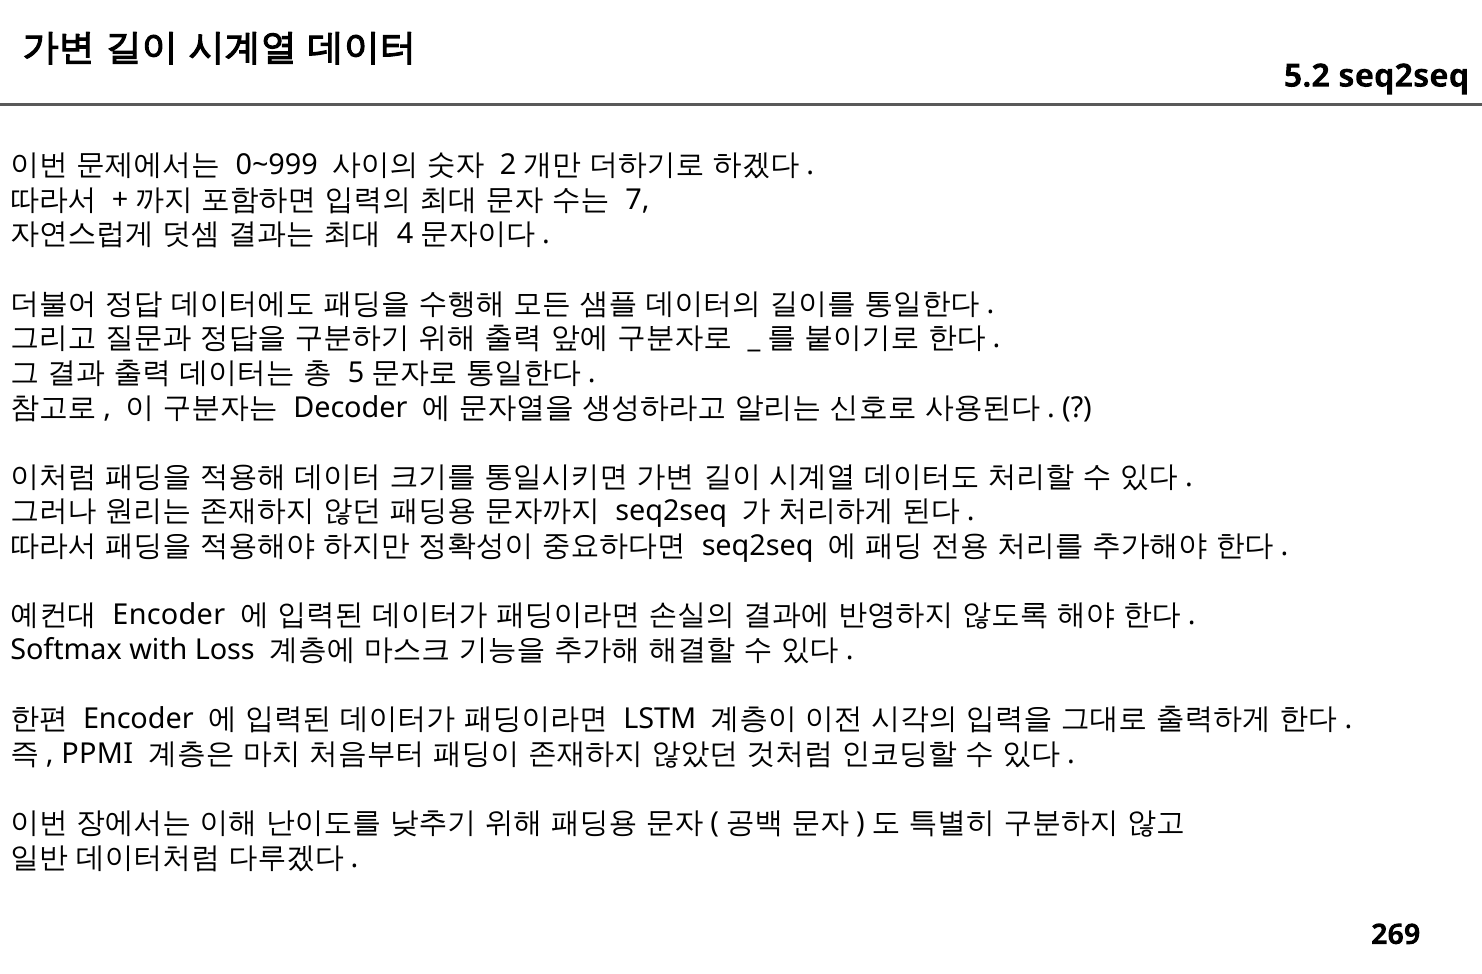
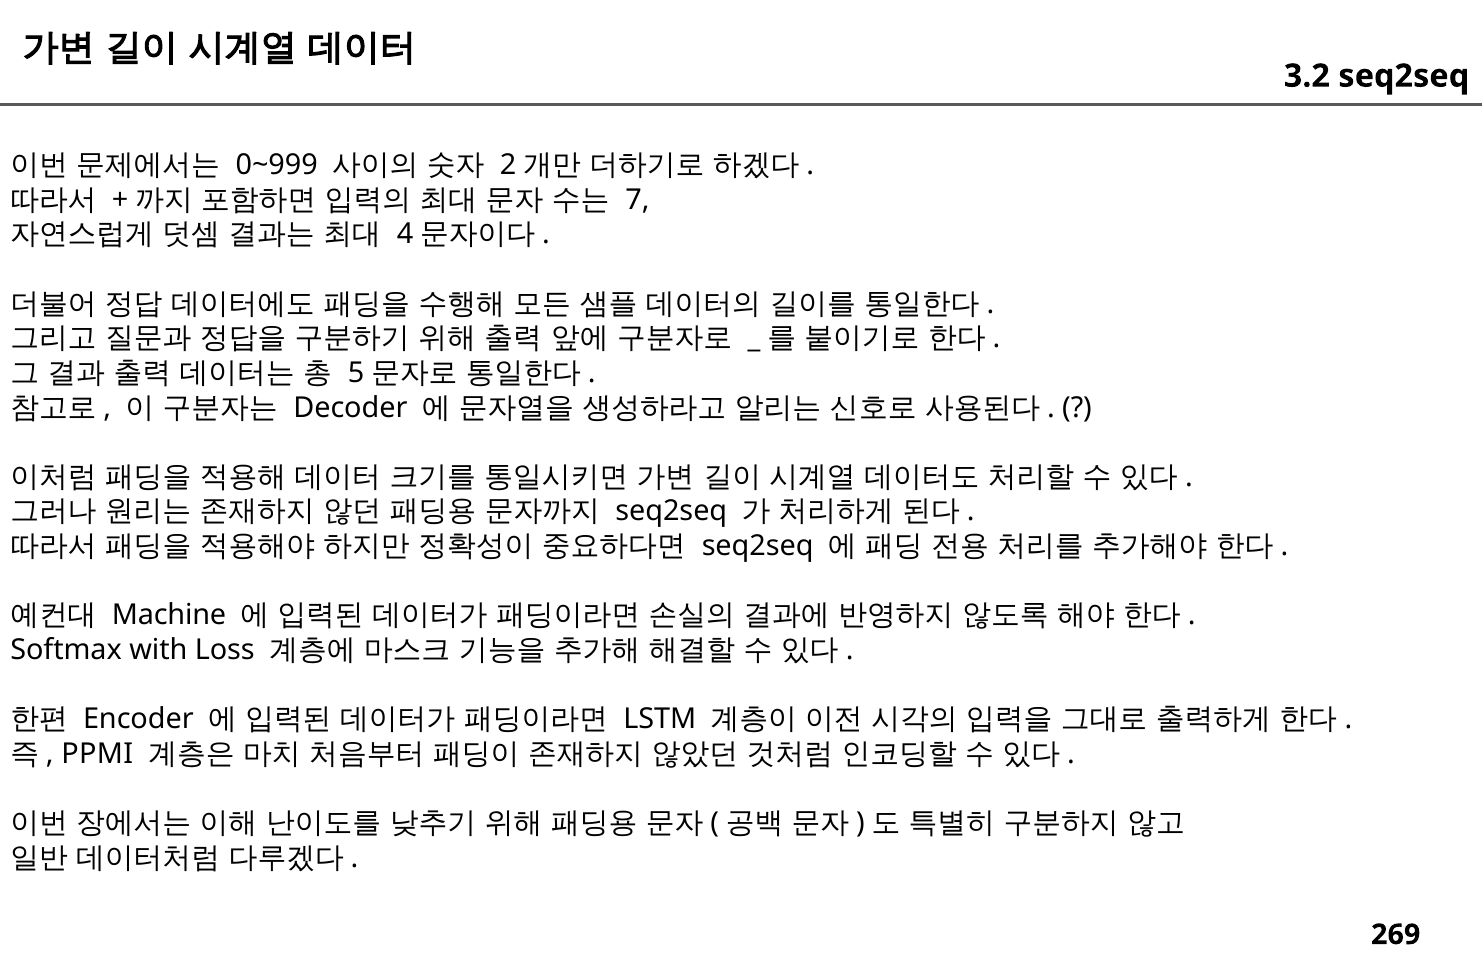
5.2: 5.2 -> 3.2
Encoder at (169, 615): Encoder -> Machine
